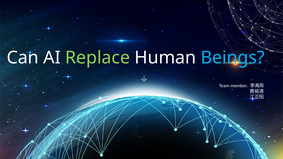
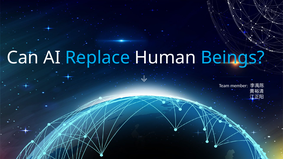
Replace colour: light green -> light blue
